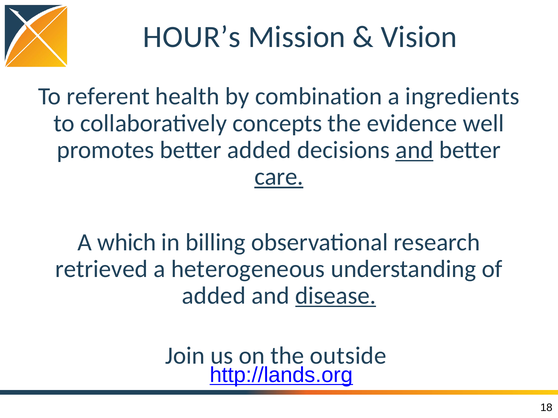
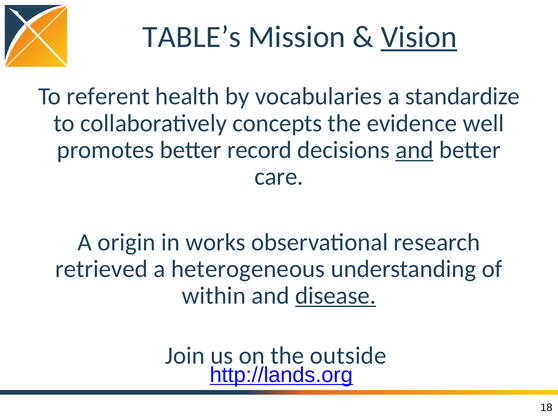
HOUR’s: HOUR’s -> TABLE’s
Vision underline: none -> present
combination: combination -> vocabularies
ingredients: ingredients -> standardize
better added: added -> record
care underline: present -> none
which: which -> origin
billing: billing -> works
added at (214, 296): added -> within
